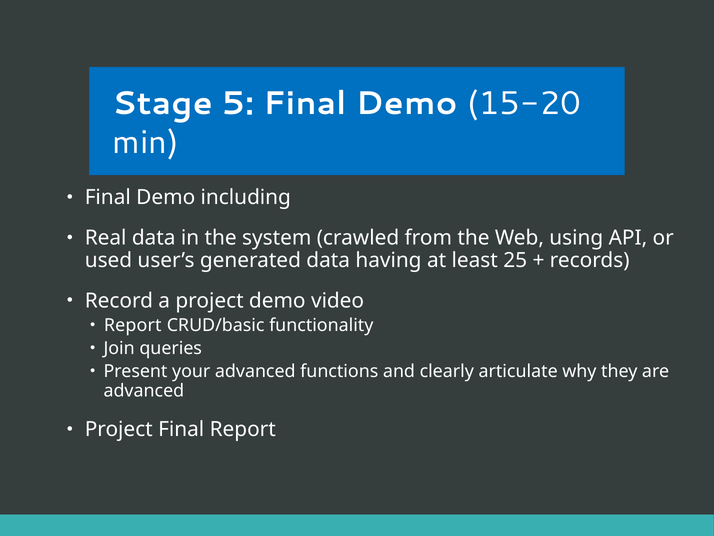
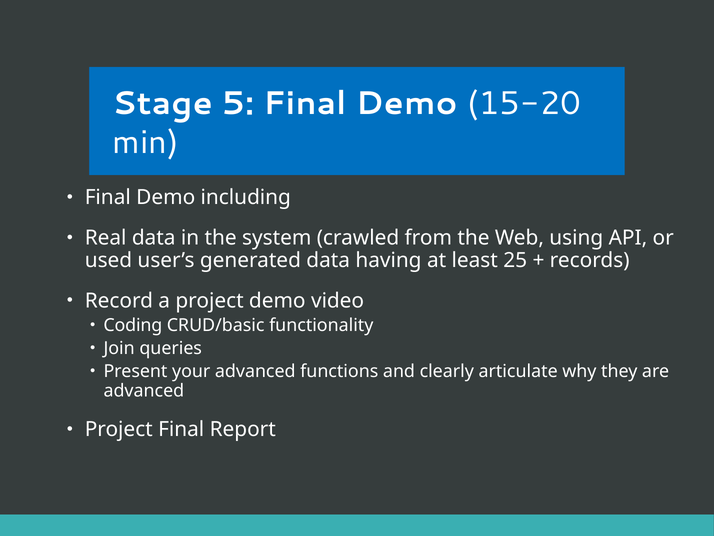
Report at (133, 325): Report -> Coding
